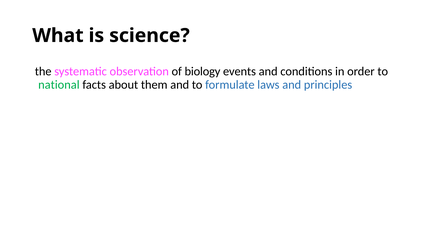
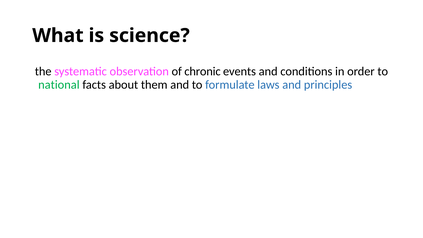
biology: biology -> chronic
